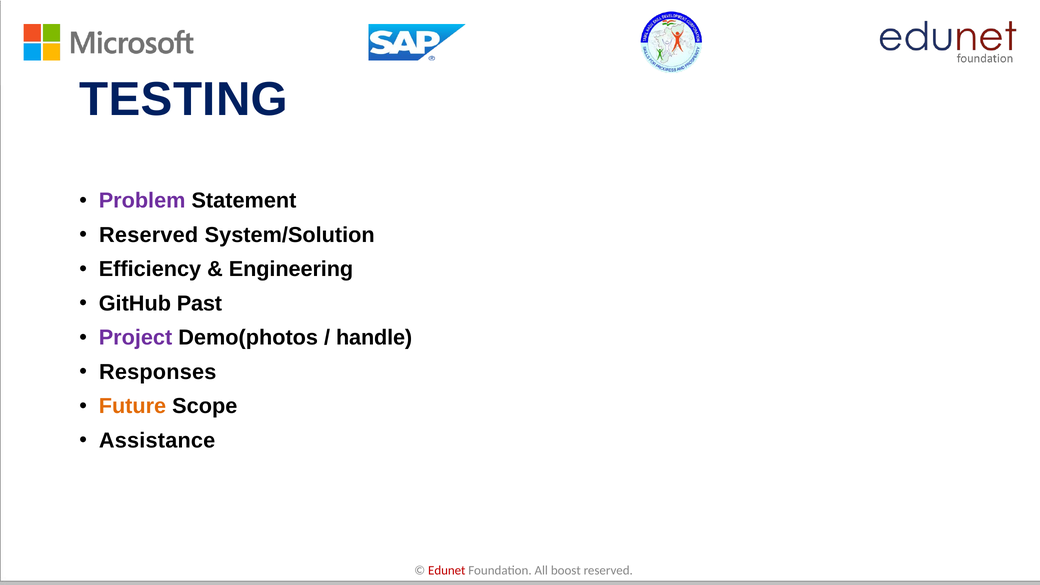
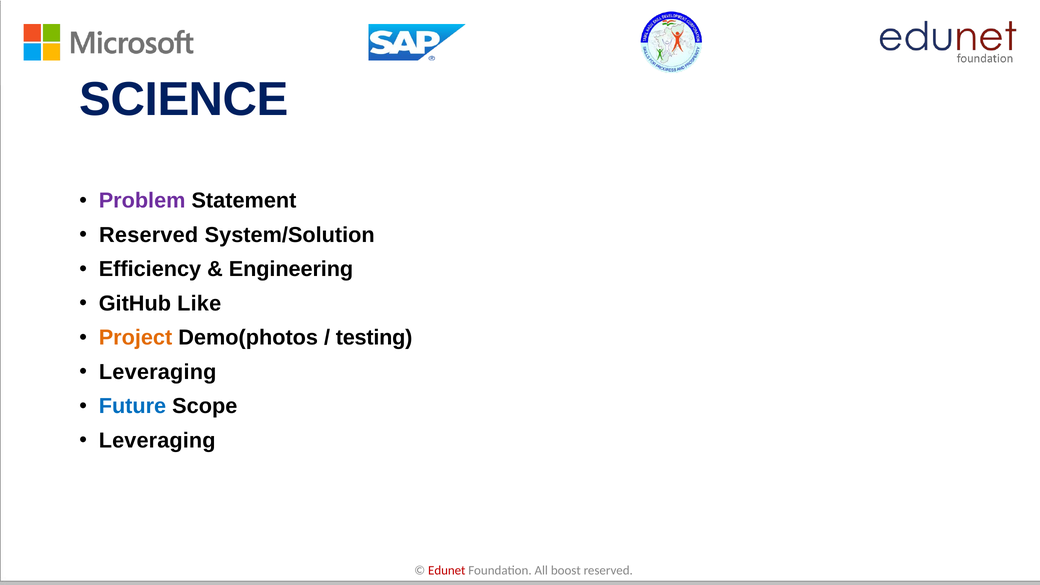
TESTING: TESTING -> SCIENCE
Past: Past -> Like
Project colour: purple -> orange
handle: handle -> testing
Responses at (158, 372): Responses -> Leveraging
Future colour: orange -> blue
Assistance at (157, 441): Assistance -> Leveraging
